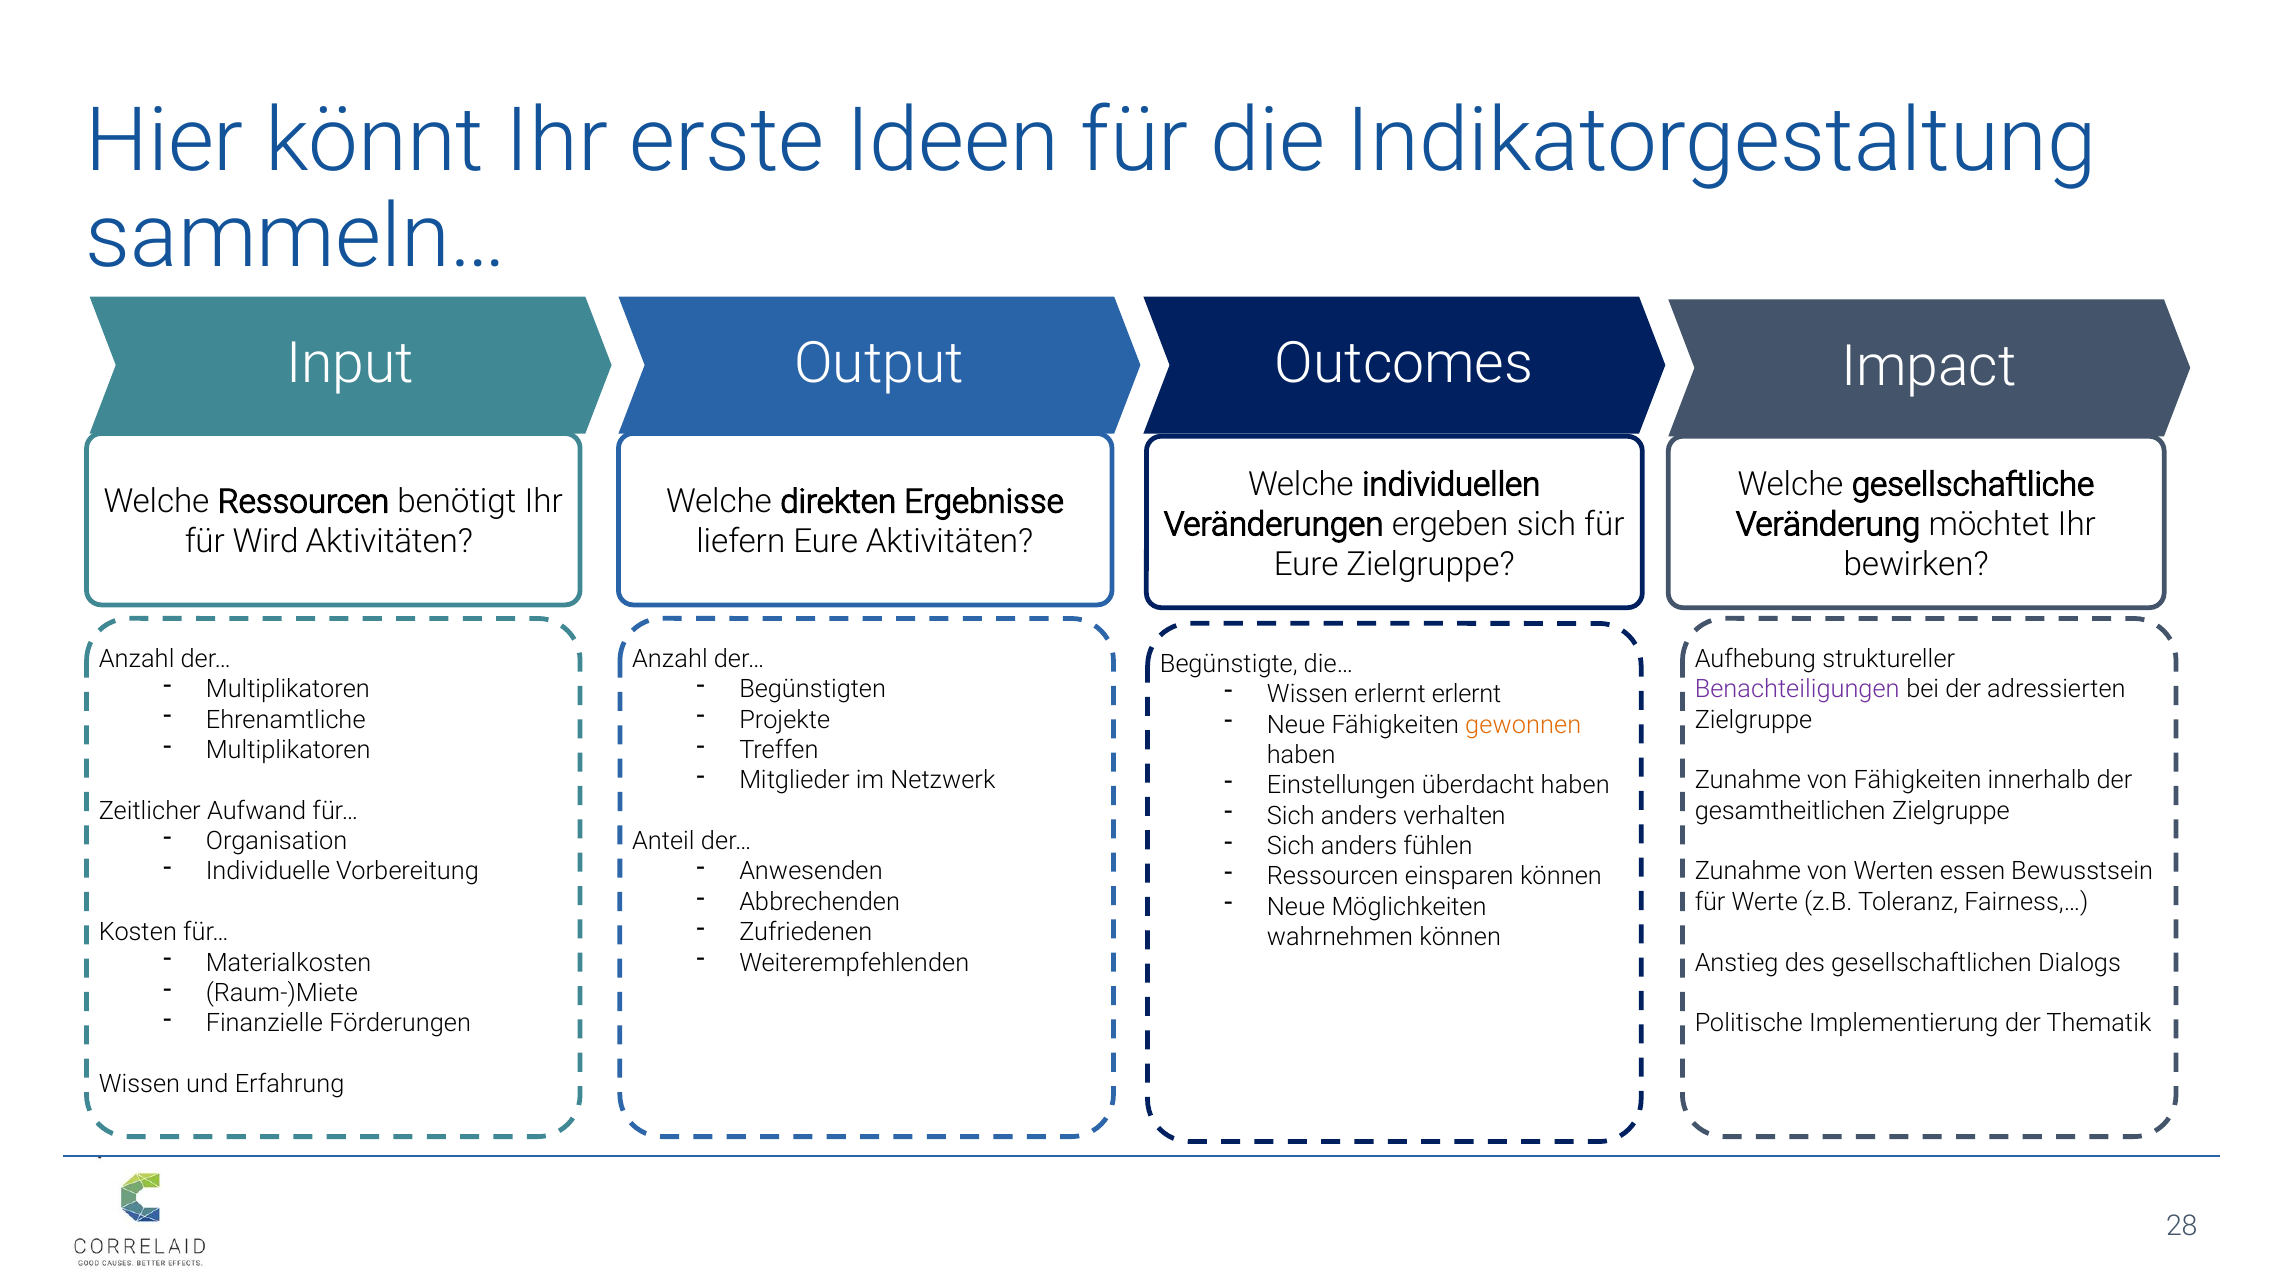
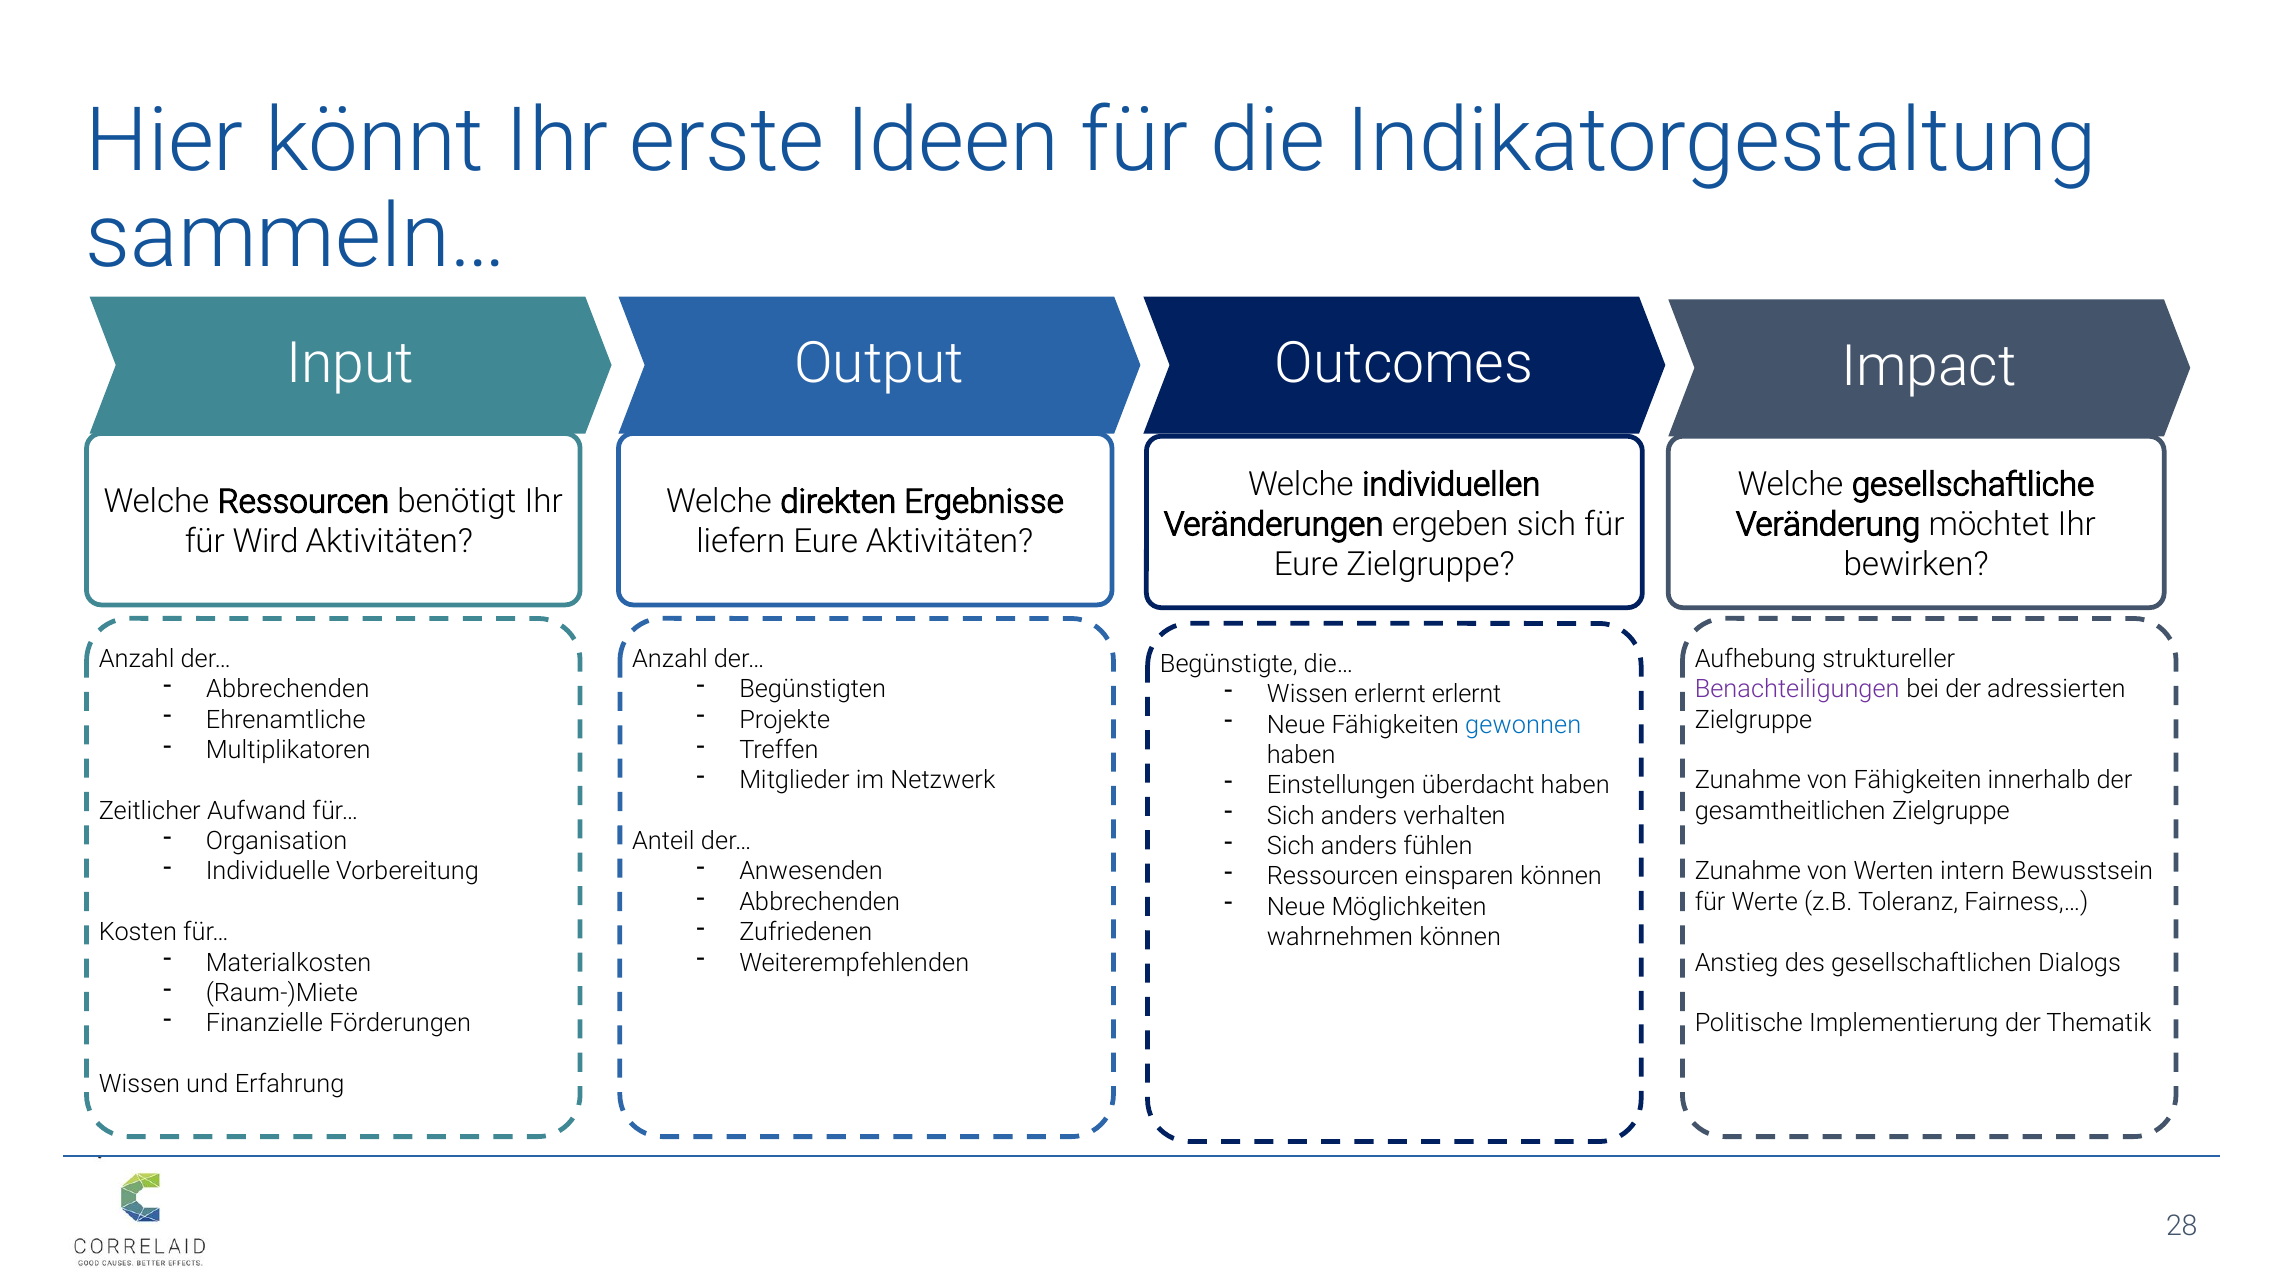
Multiplikatoren at (288, 689): Multiplikatoren -> Abbrechenden
gewonnen colour: orange -> blue
essen: essen -> intern
